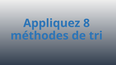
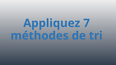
8: 8 -> 7
